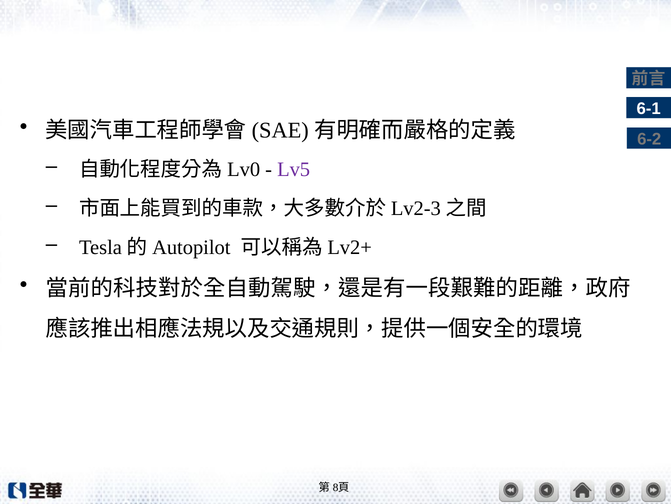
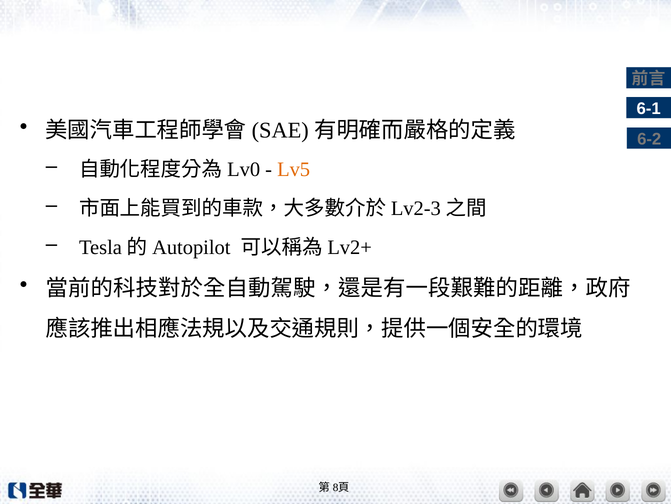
Lv5 colour: purple -> orange
